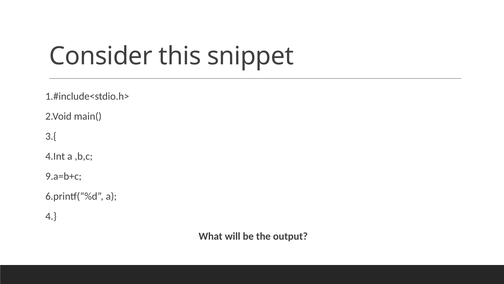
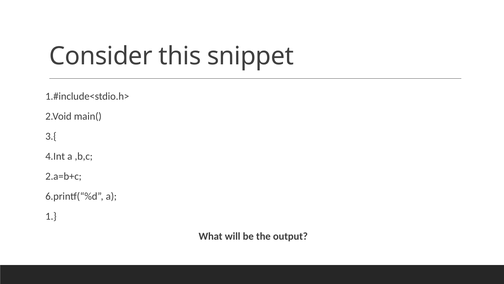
9.a=b+c: 9.a=b+c -> 2.a=b+c
4: 4 -> 1
